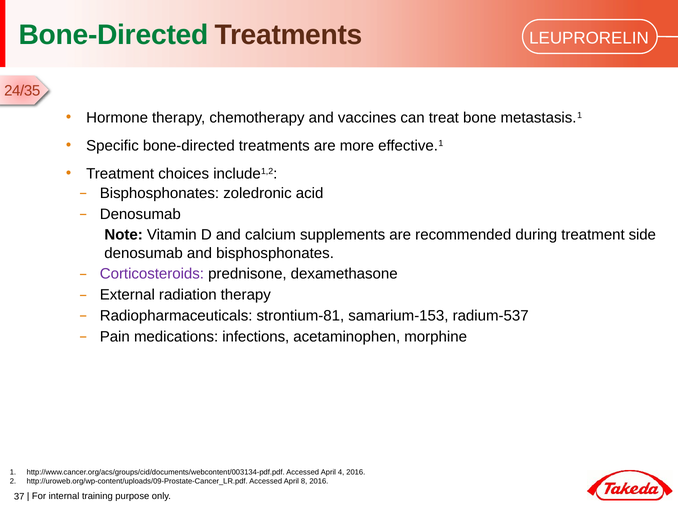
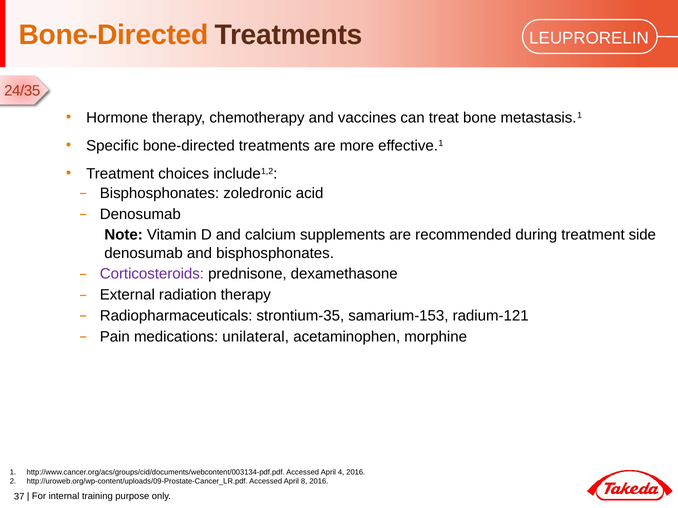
Bone-Directed at (114, 35) colour: green -> orange
strontium-81: strontium-81 -> strontium-35
radium-537: radium-537 -> radium-121
infections: infections -> unilateral
